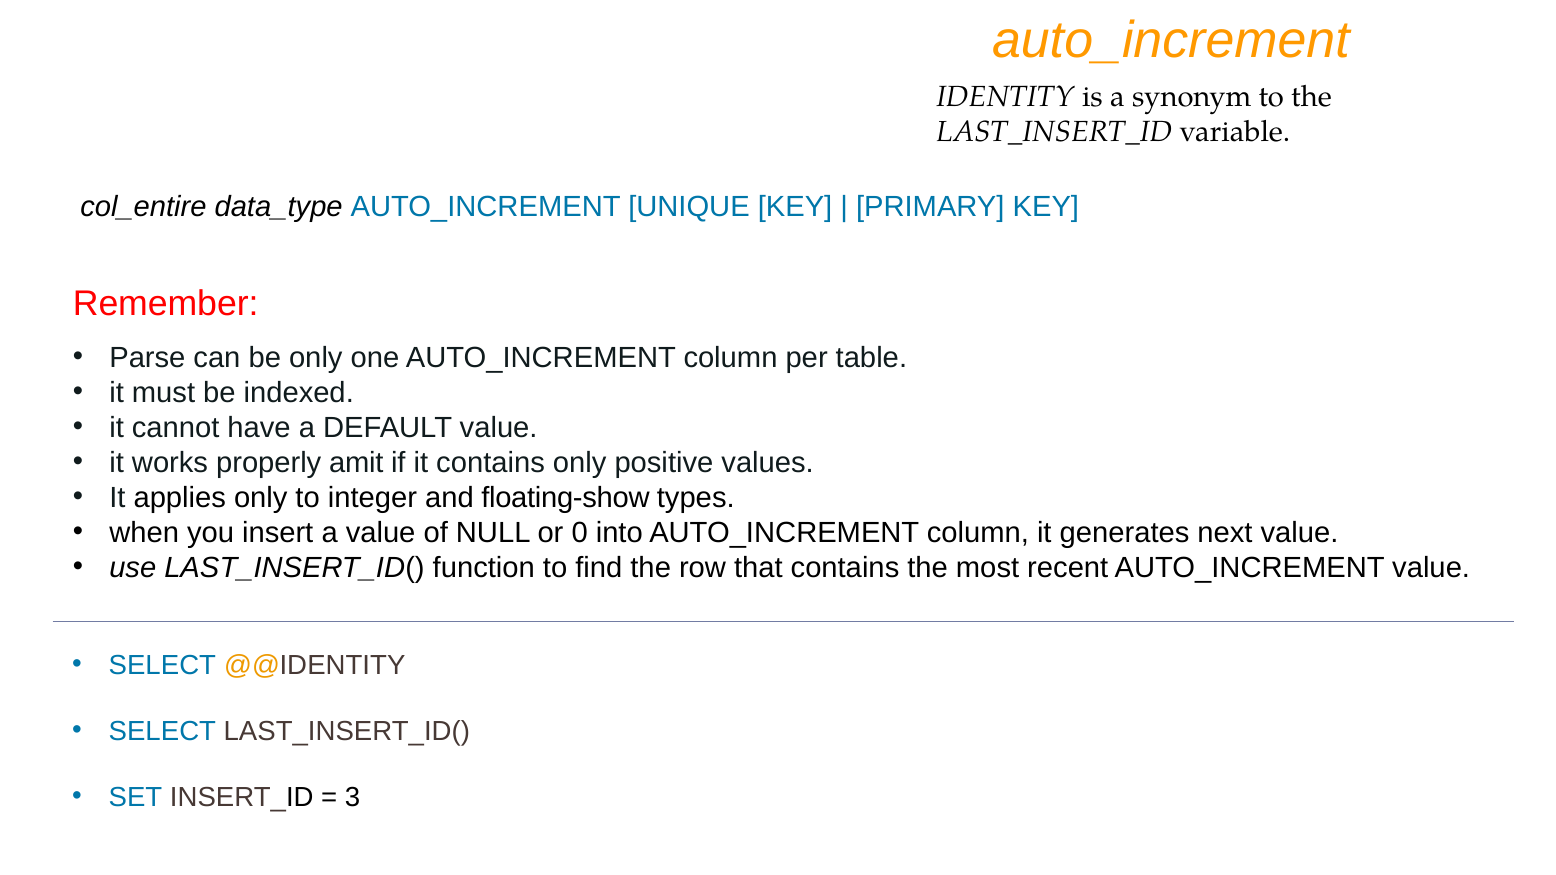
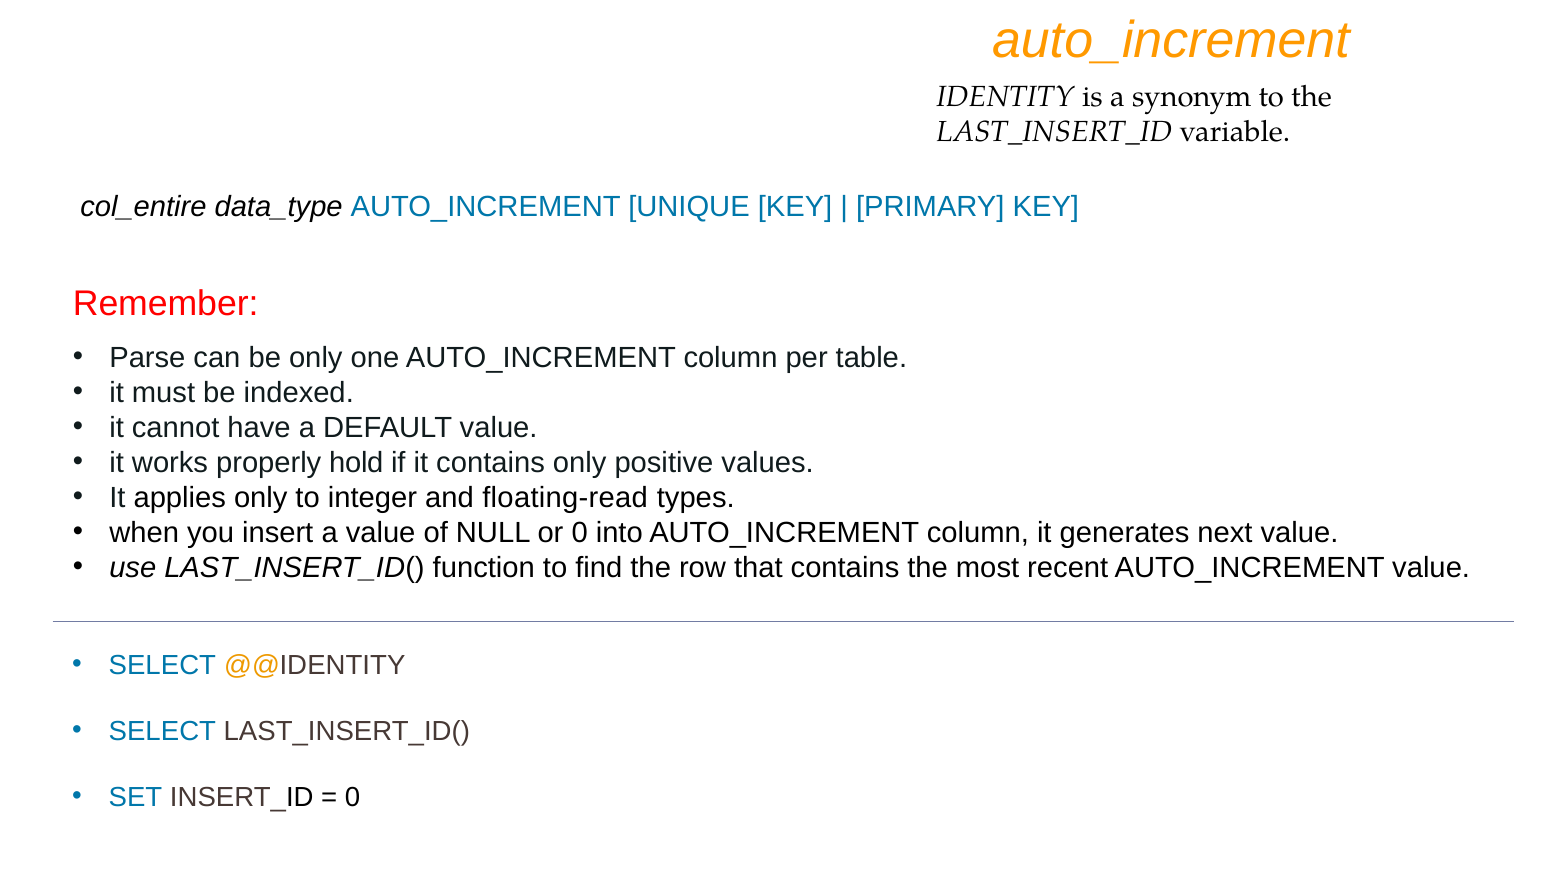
amit: amit -> hold
floating-show: floating-show -> floating-read
3 at (353, 797): 3 -> 0
